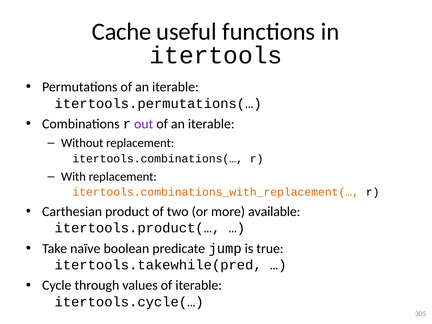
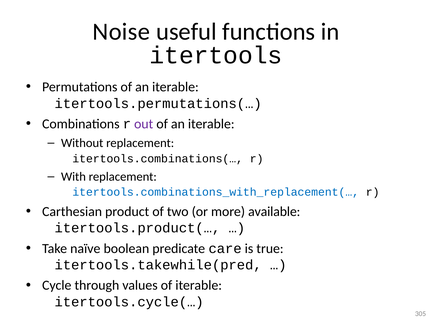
Cache: Cache -> Noise
itertools.combinations_with_replacement(… colour: orange -> blue
jump: jump -> care
